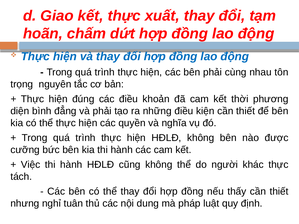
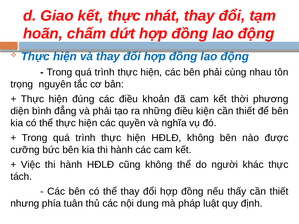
xuất: xuất -> nhát
nghỉ: nghỉ -> phía
